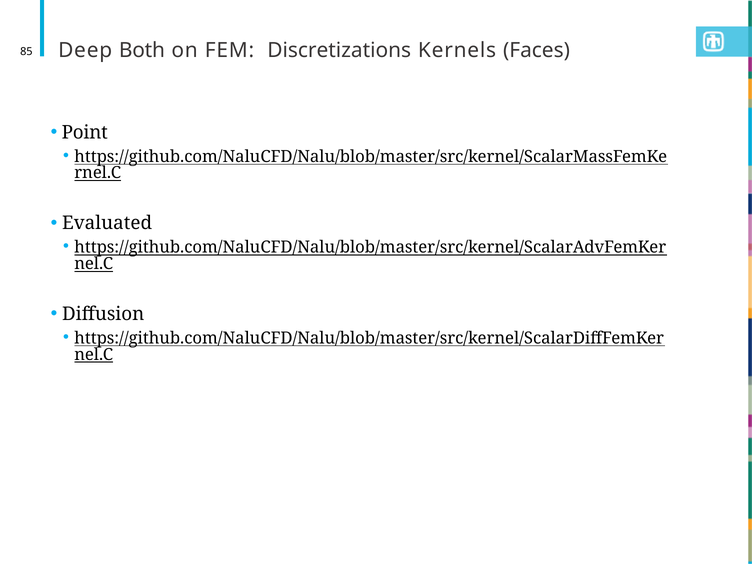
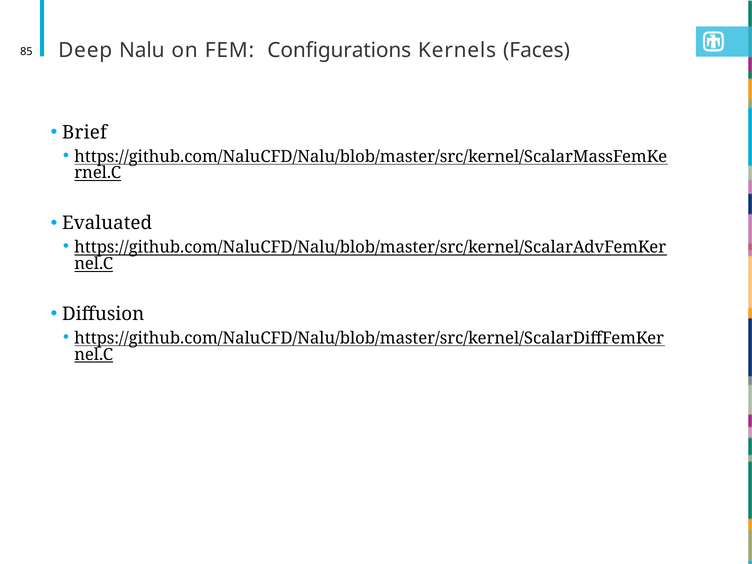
Both: Both -> Nalu
Discretizations: Discretizations -> Configurations
Point: Point -> Brief
